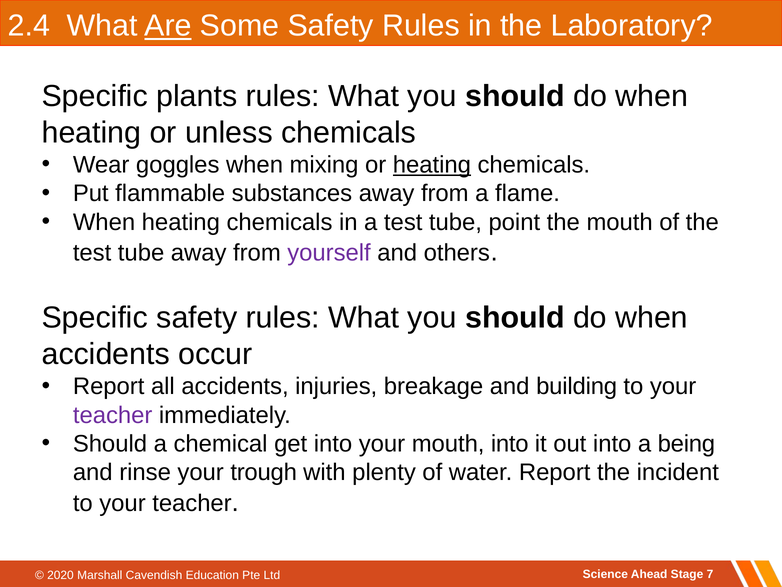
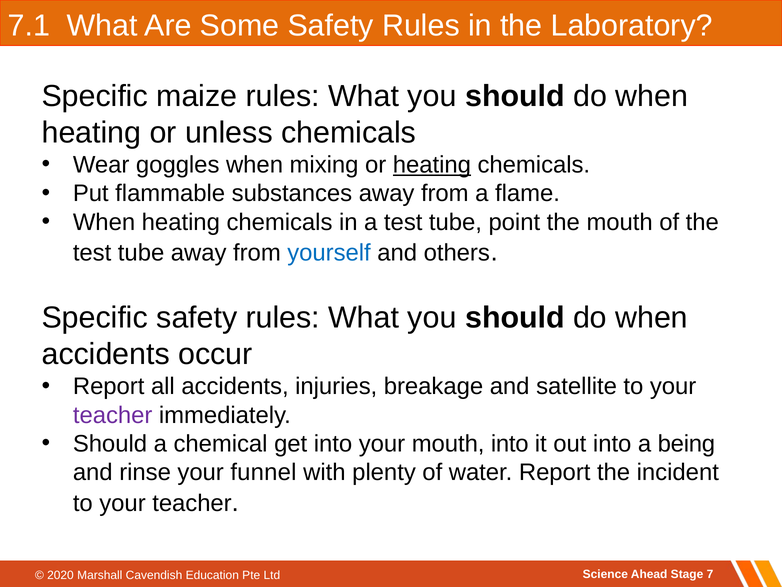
2.4: 2.4 -> 7.1
Are underline: present -> none
plants: plants -> maize
yourself colour: purple -> blue
building: building -> satellite
trough: trough -> funnel
